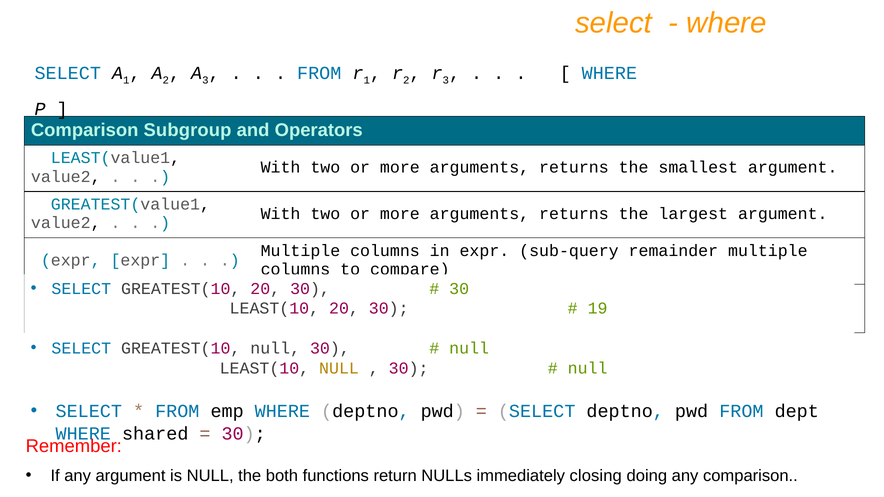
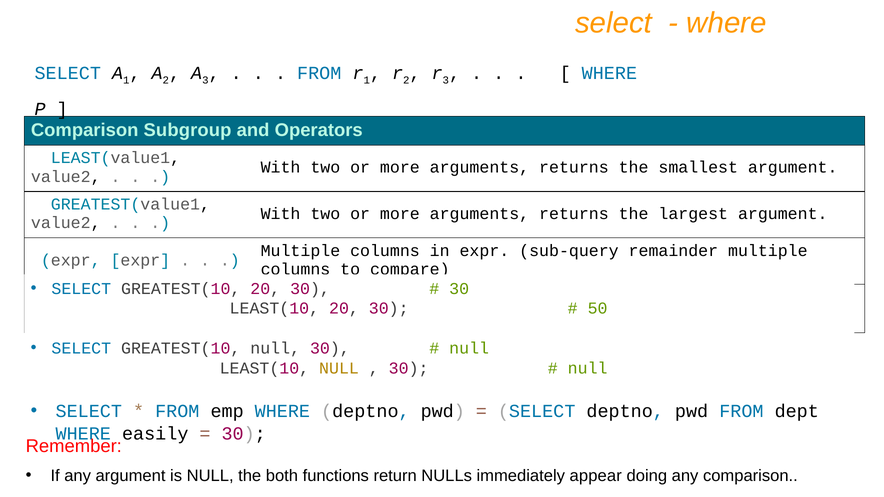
19: 19 -> 50
shared: shared -> easily
closing: closing -> appear
